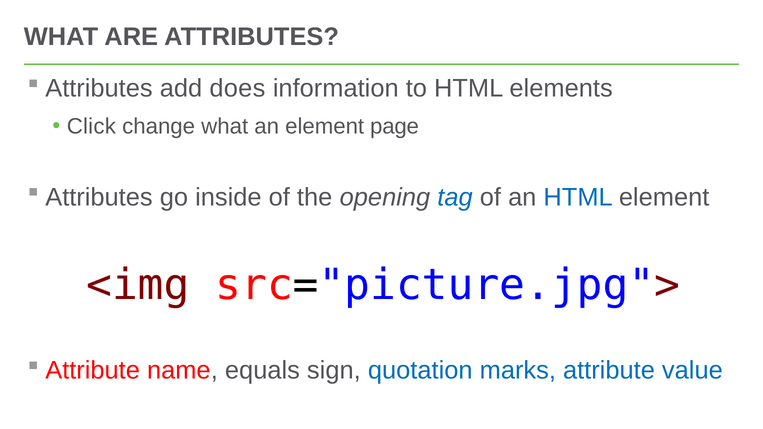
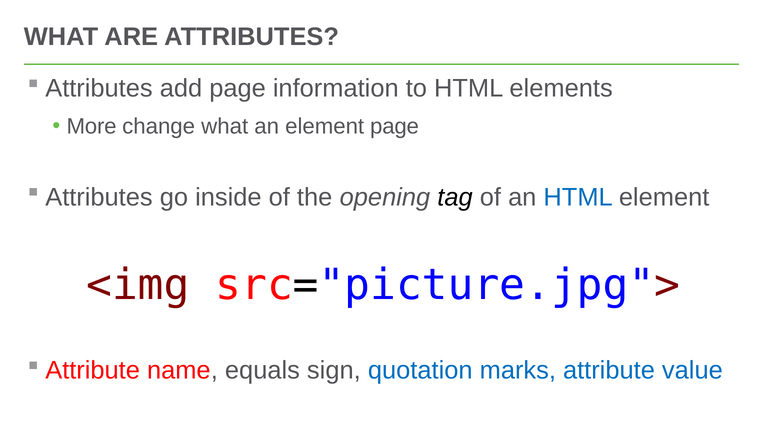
add does: does -> page
Click: Click -> More
tag colour: blue -> black
